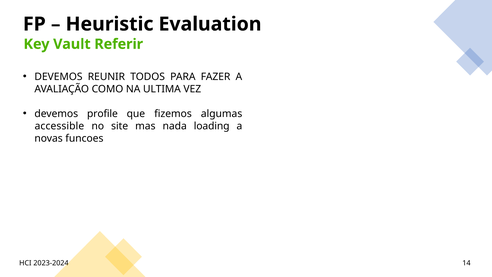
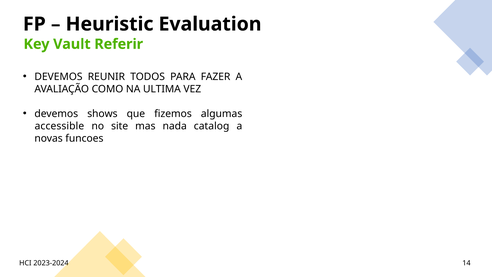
profile: profile -> shows
loading: loading -> catalog
